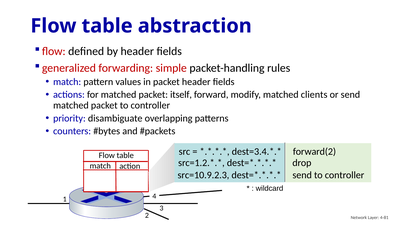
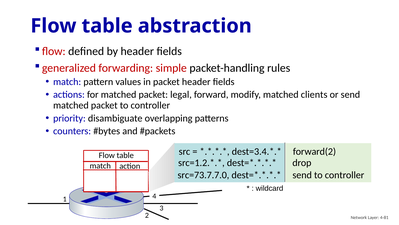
itself: itself -> legal
src=10.9.2.3: src=10.9.2.3 -> src=73.7.7.0
